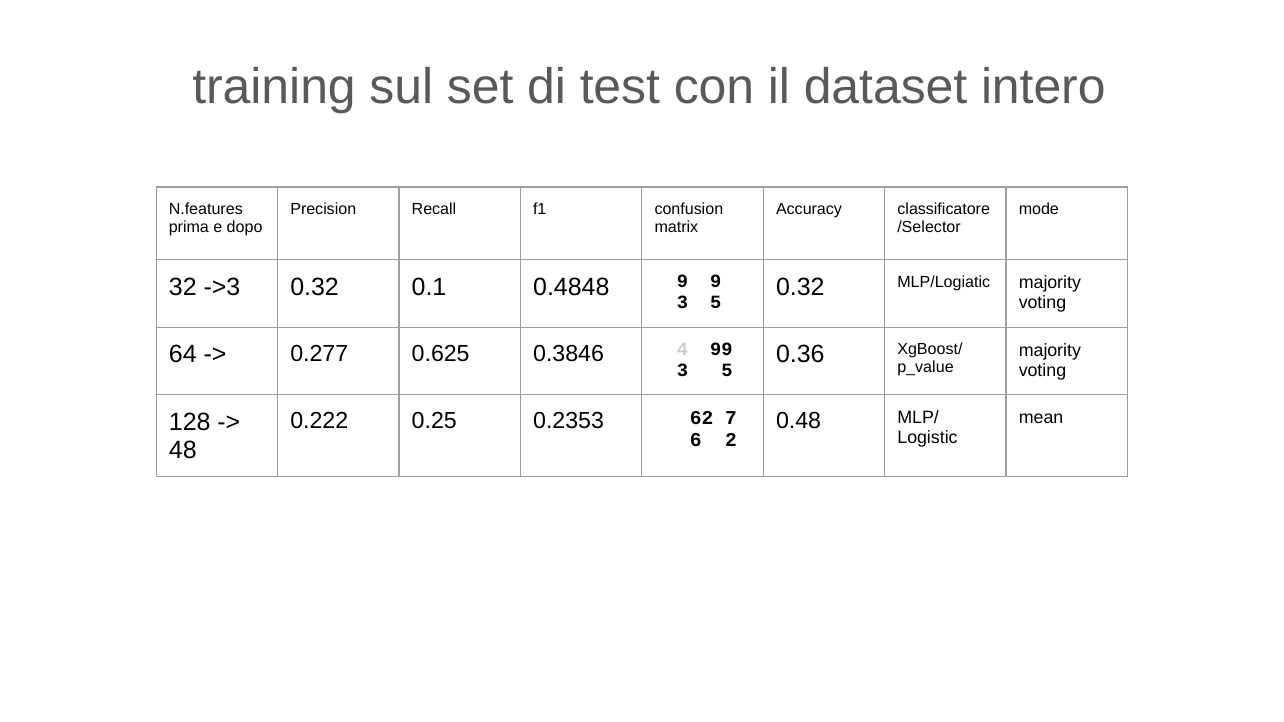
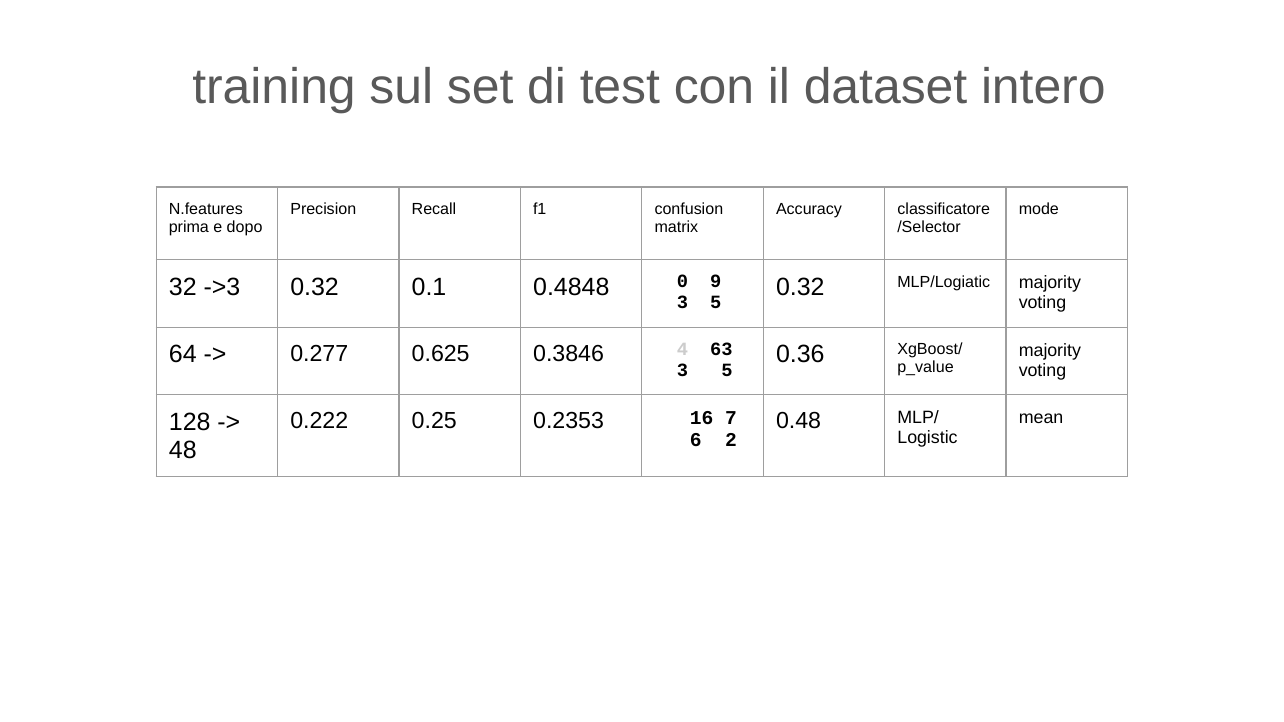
0.4848 9: 9 -> 0
99: 99 -> 63
62: 62 -> 16
